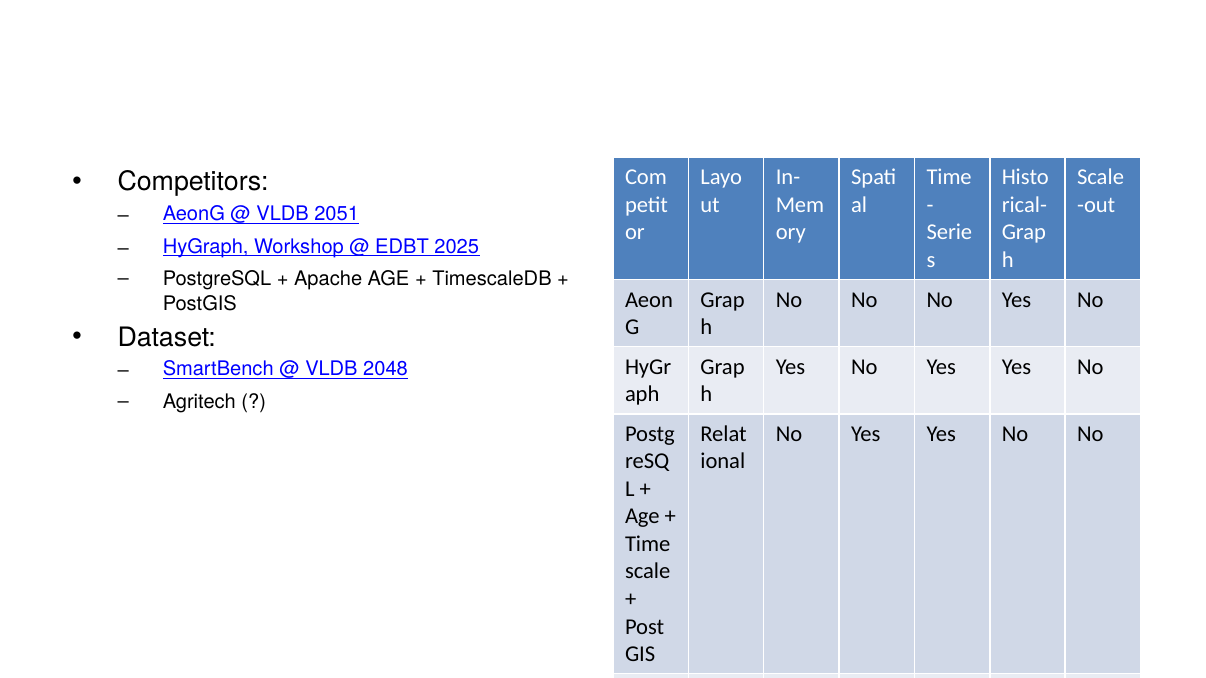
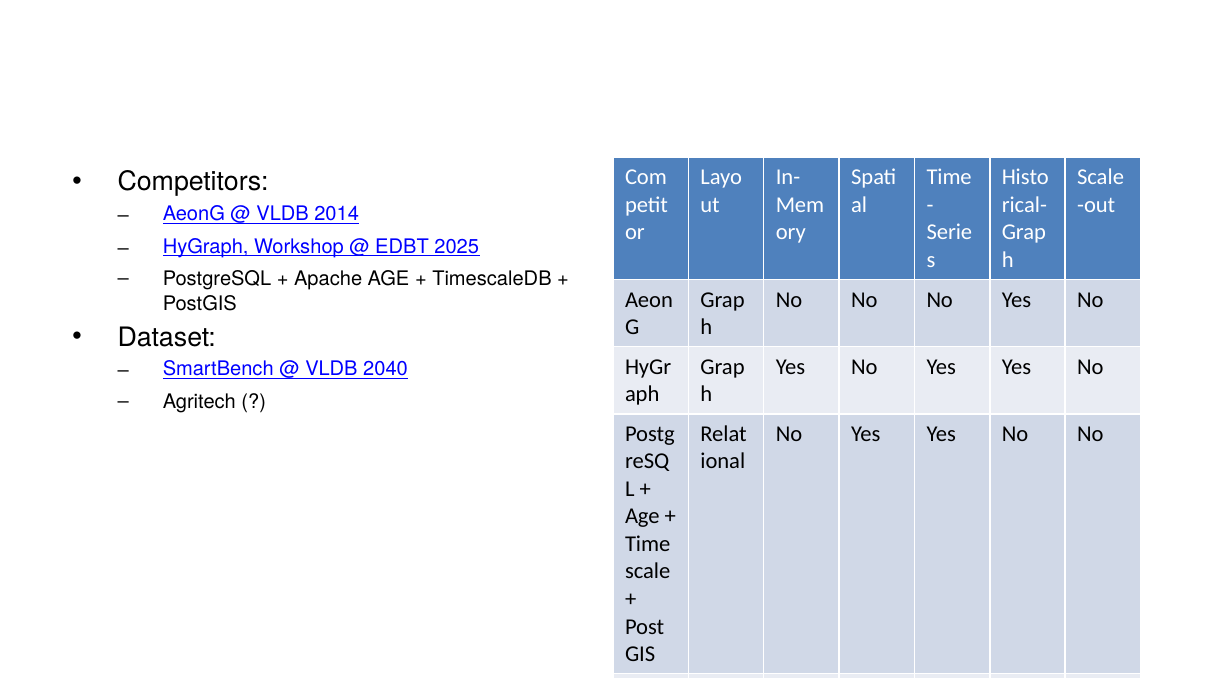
2051: 2051 -> 2014
2048: 2048 -> 2040
